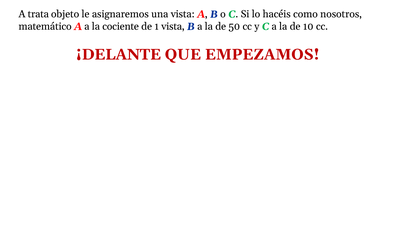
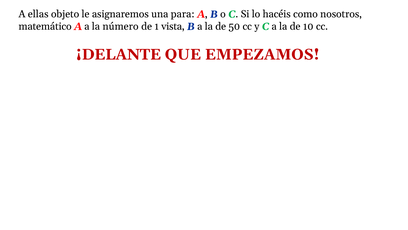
trata: trata -> ellas
una vista: vista -> para
cociente: cociente -> número
